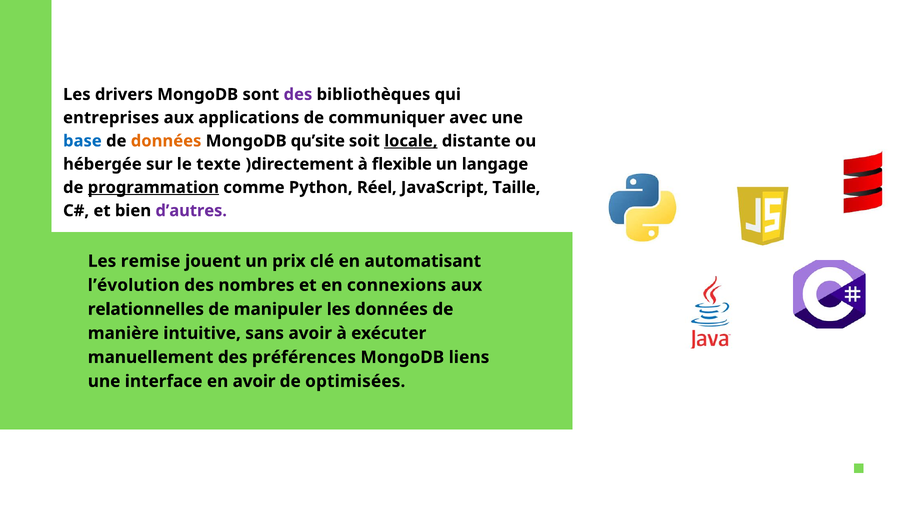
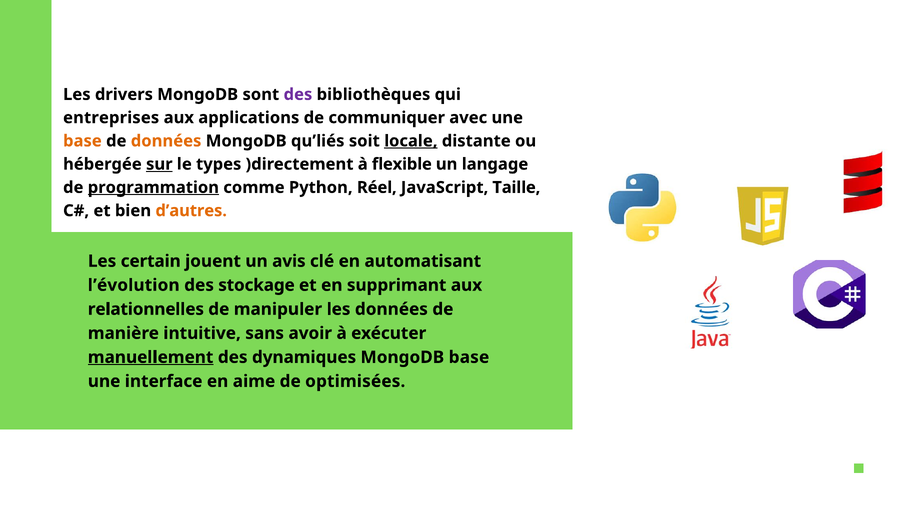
base at (82, 141) colour: blue -> orange
qu’site: qu’site -> qu’liés
sur underline: none -> present
texte: texte -> types
d’autres colour: purple -> orange
remise: remise -> certain
prix: prix -> avis
nombres: nombres -> stockage
connexions: connexions -> supprimant
manuellement underline: none -> present
préférences: préférences -> dynamiques
MongoDB liens: liens -> base
en avoir: avoir -> aime
